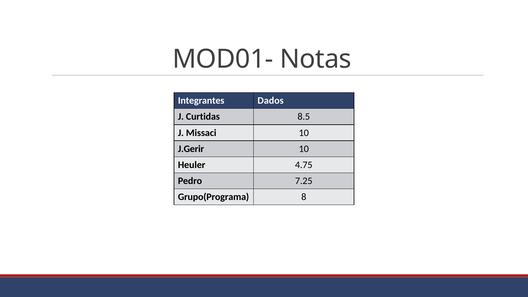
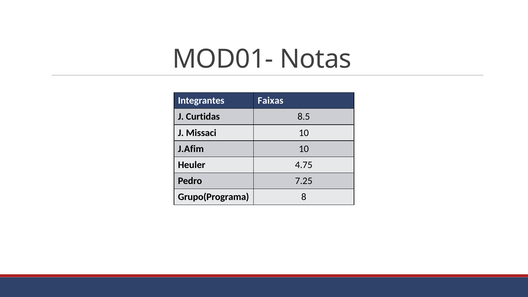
Dados: Dados -> Faixas
J.Gerir: J.Gerir -> J.Afim
